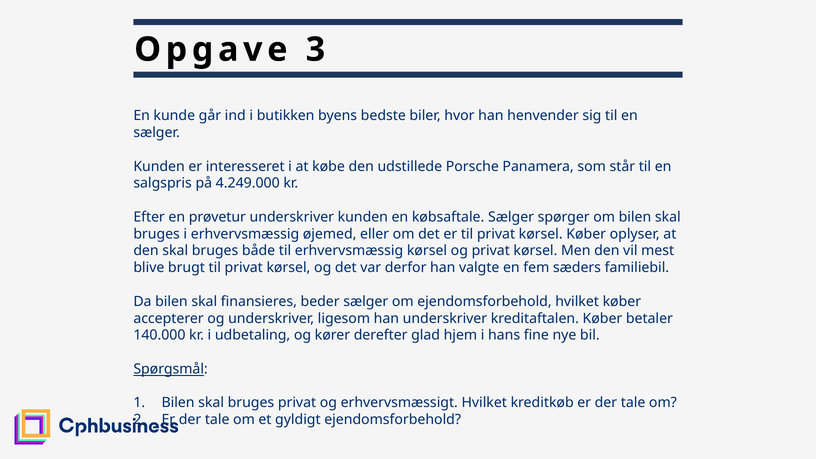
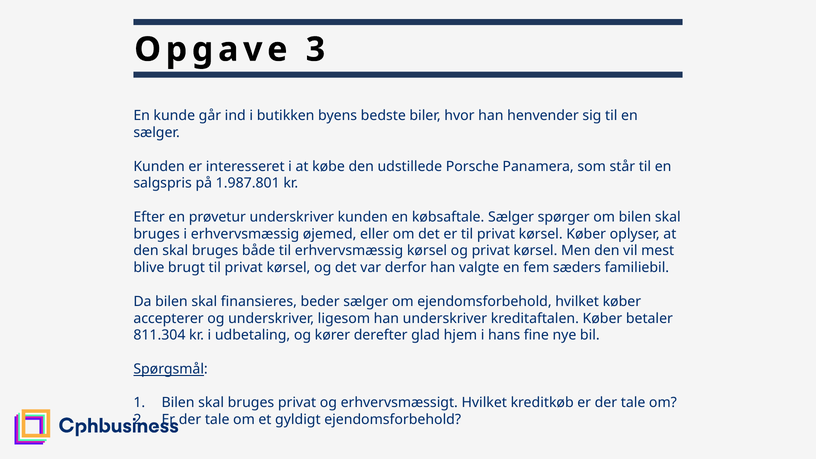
4.249.000: 4.249.000 -> 1.987.801
140.000: 140.000 -> 811.304
